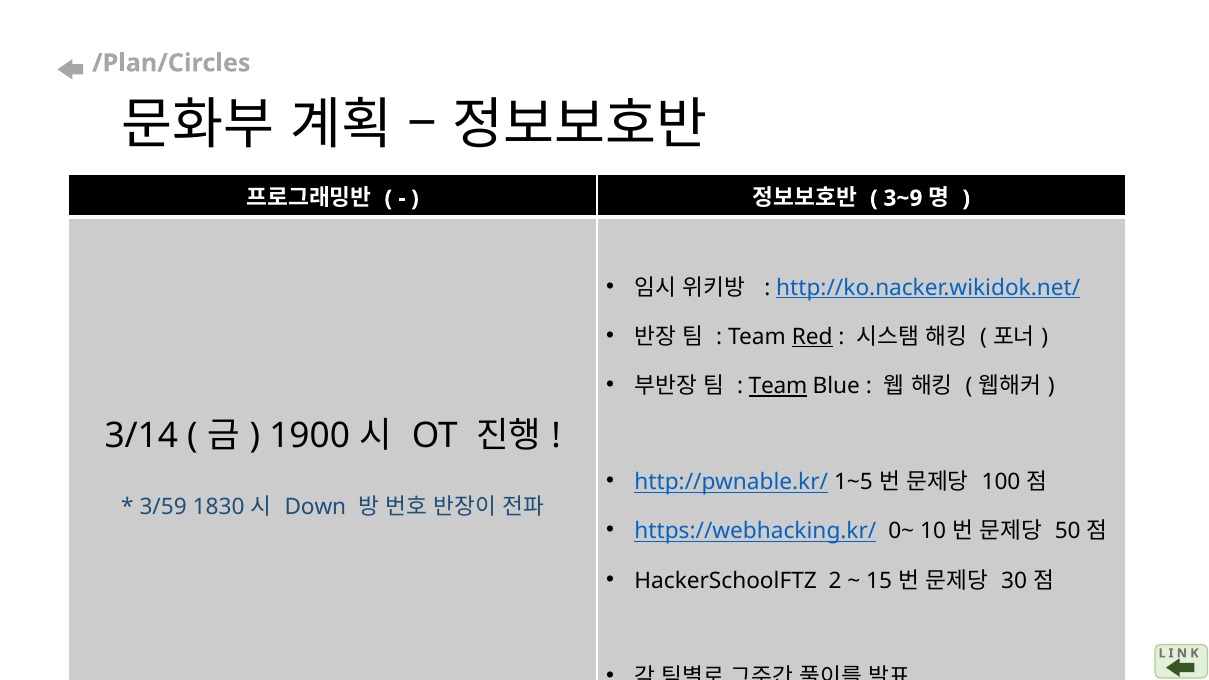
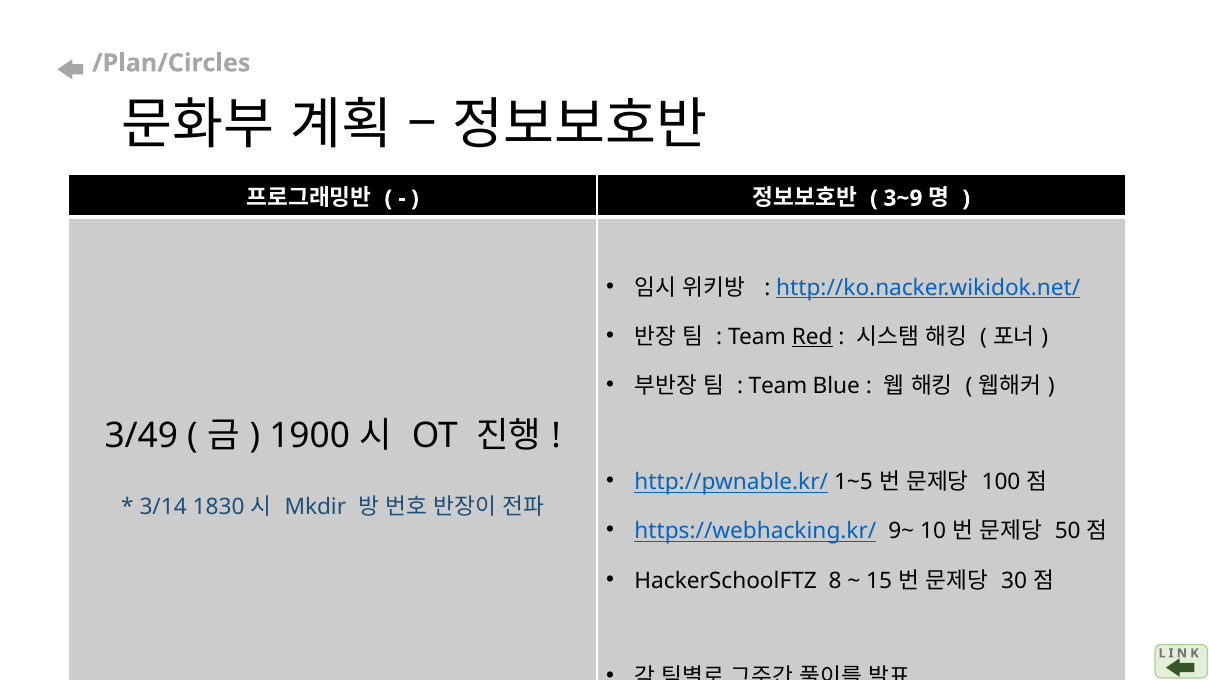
Team at (778, 386) underline: present -> none
3/14: 3/14 -> 3/49
3/59: 3/59 -> 3/14
Down: Down -> Mkdir
0~: 0~ -> 9~
2: 2 -> 8
